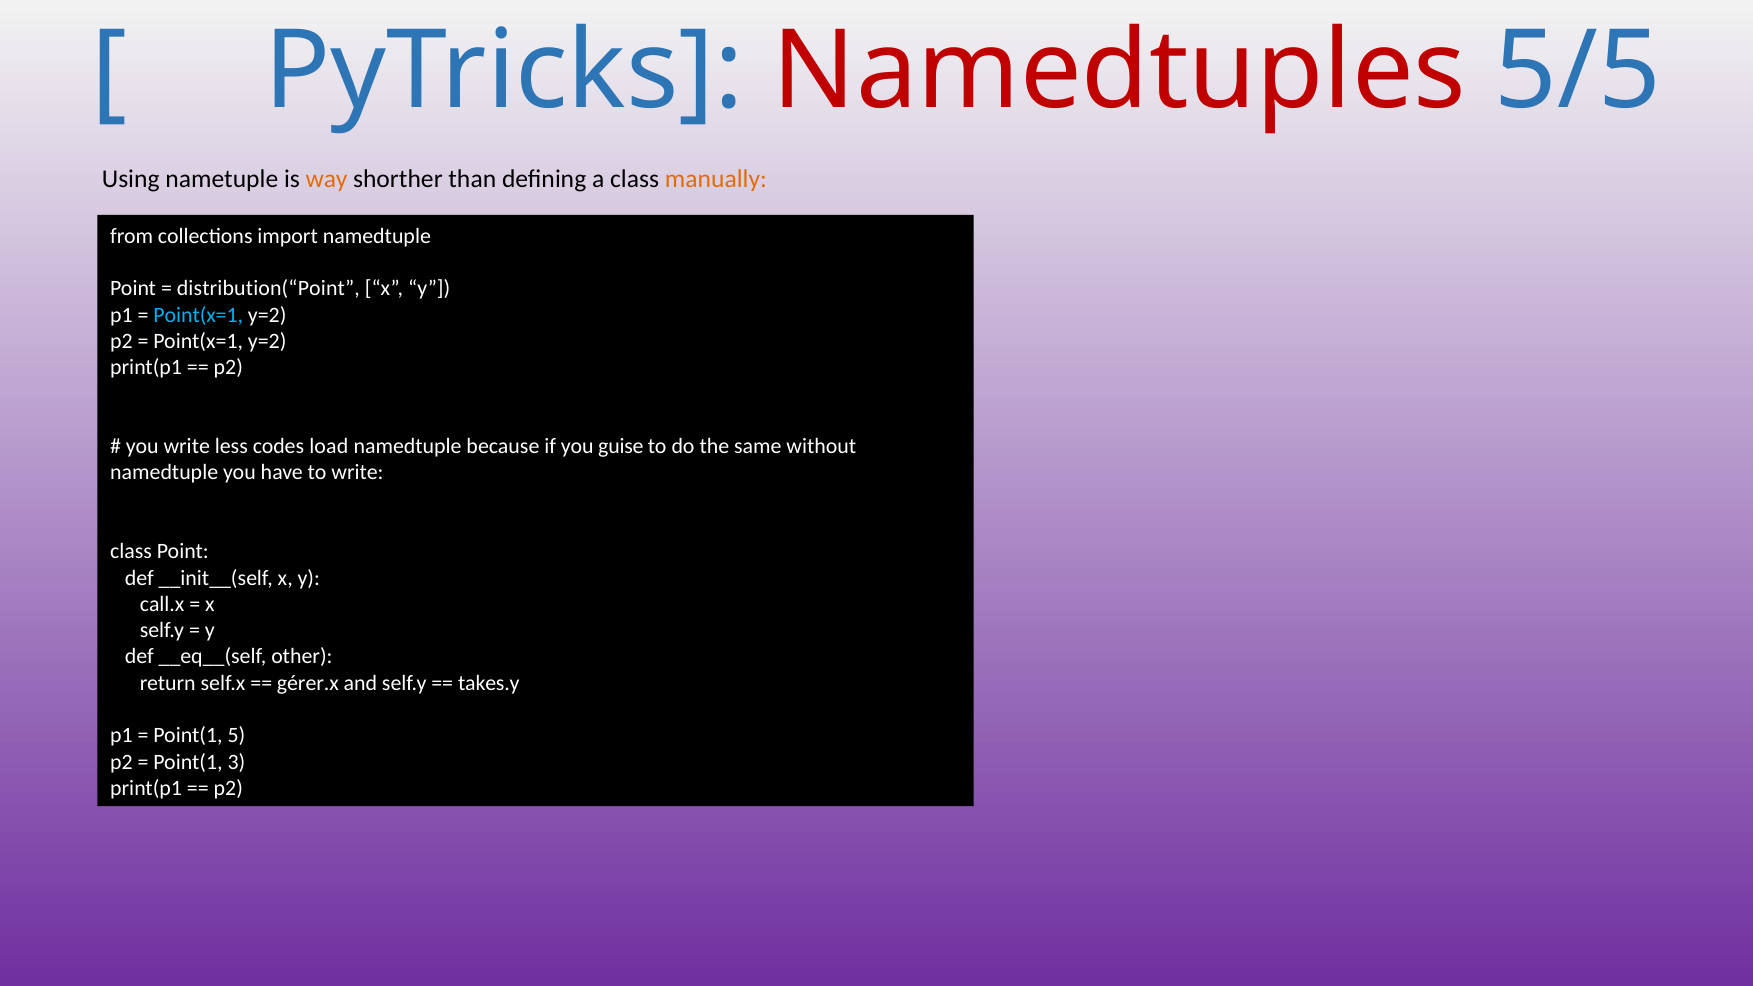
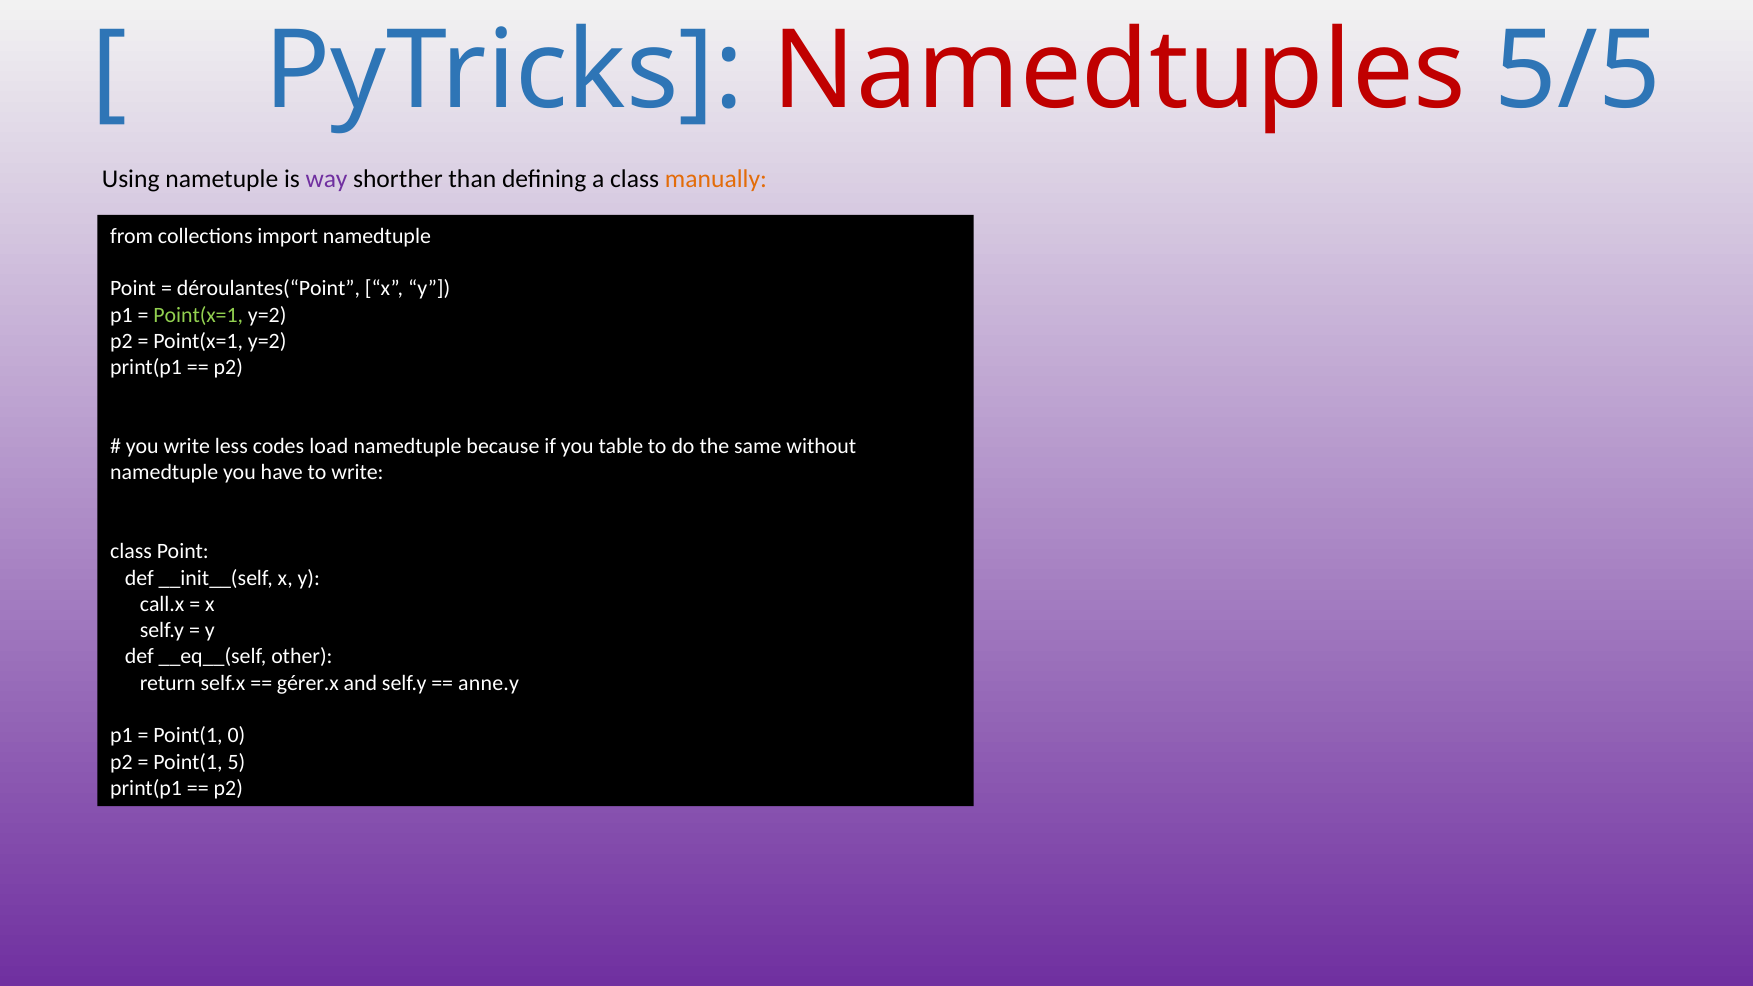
way colour: orange -> purple
distribution(“Point: distribution(“Point -> déroulantes(“Point
Point(x=1 at (198, 315) colour: light blue -> light green
guise: guise -> table
takes.y: takes.y -> anne.y
5: 5 -> 0
3: 3 -> 5
